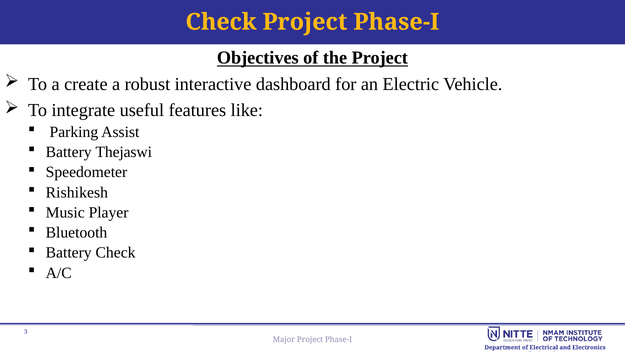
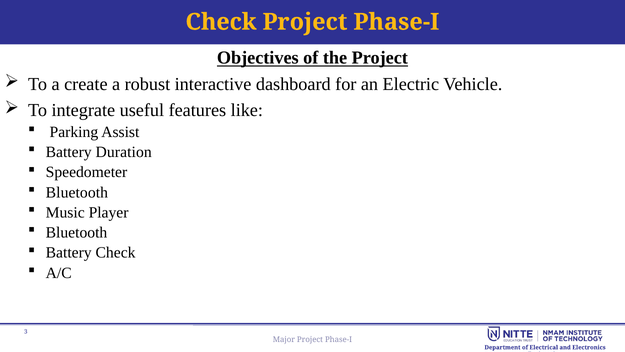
Thejaswi: Thejaswi -> Duration
Rishikesh at (77, 192): Rishikesh -> Bluetooth
